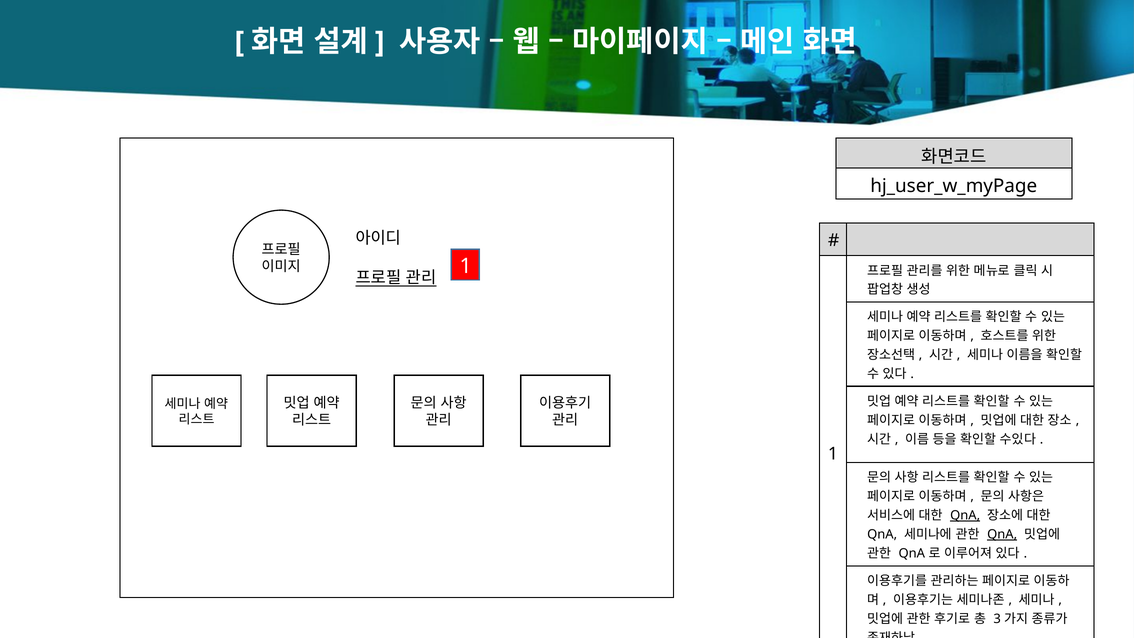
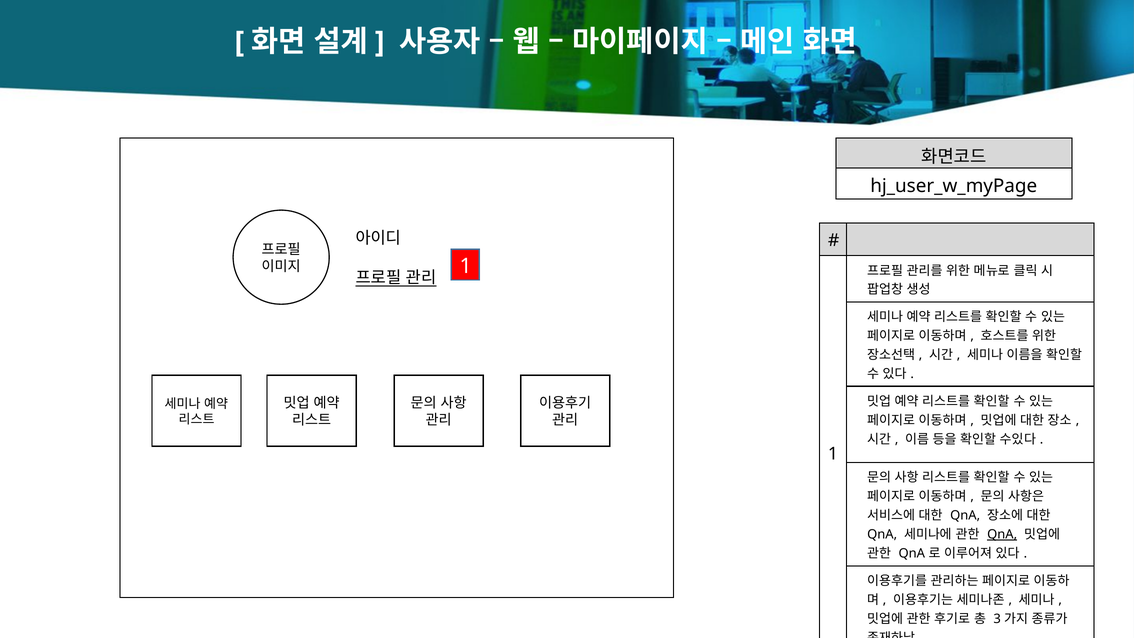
QnA at (965, 515) underline: present -> none
